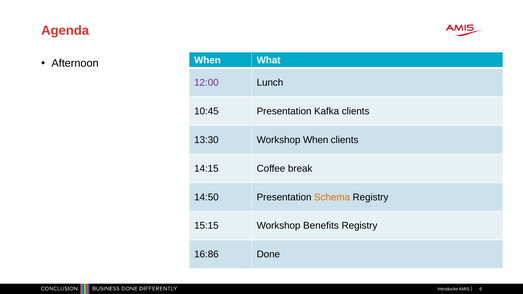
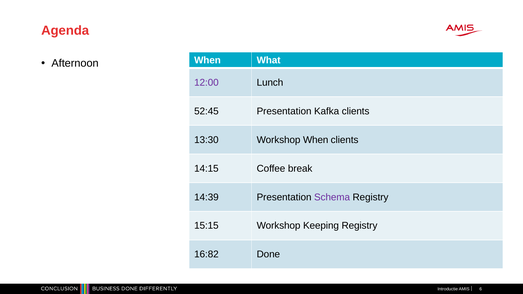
10:45: 10:45 -> 52:45
14:50: 14:50 -> 14:39
Schema colour: orange -> purple
Benefits: Benefits -> Keeping
16:86: 16:86 -> 16:82
